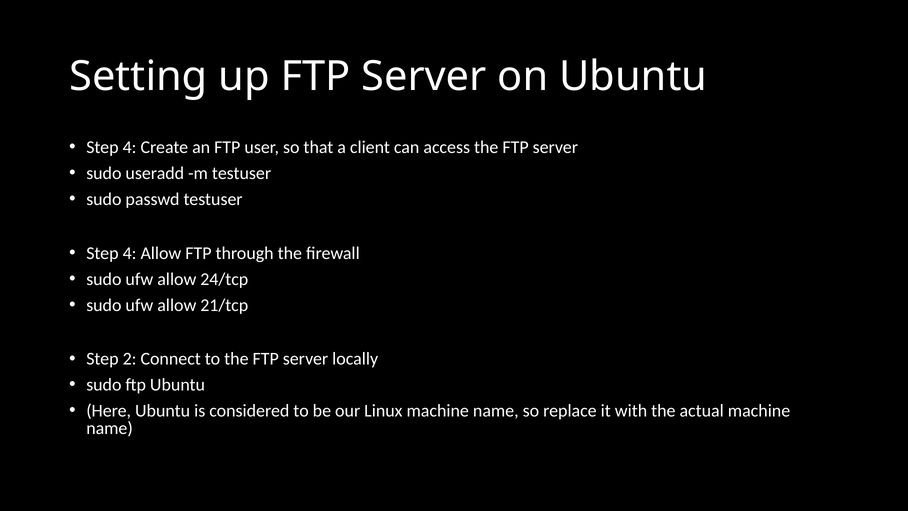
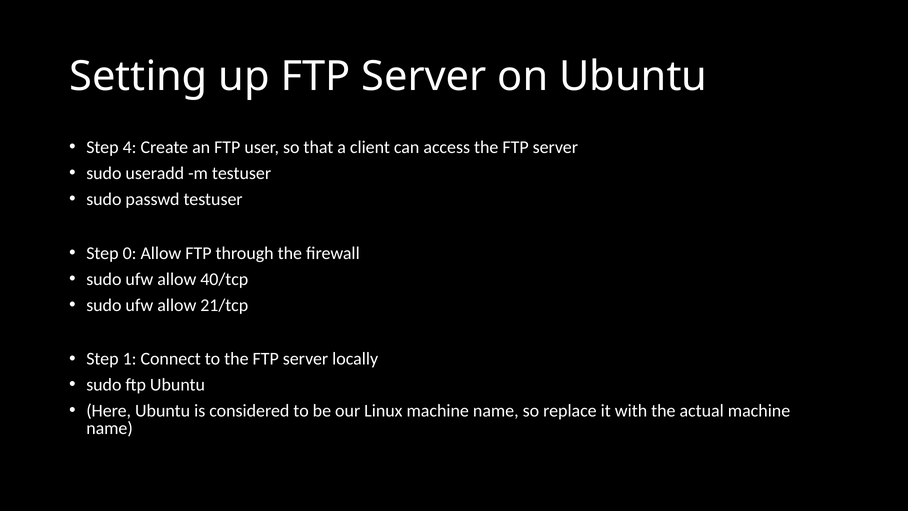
4 at (130, 253): 4 -> 0
24/tcp: 24/tcp -> 40/tcp
2: 2 -> 1
